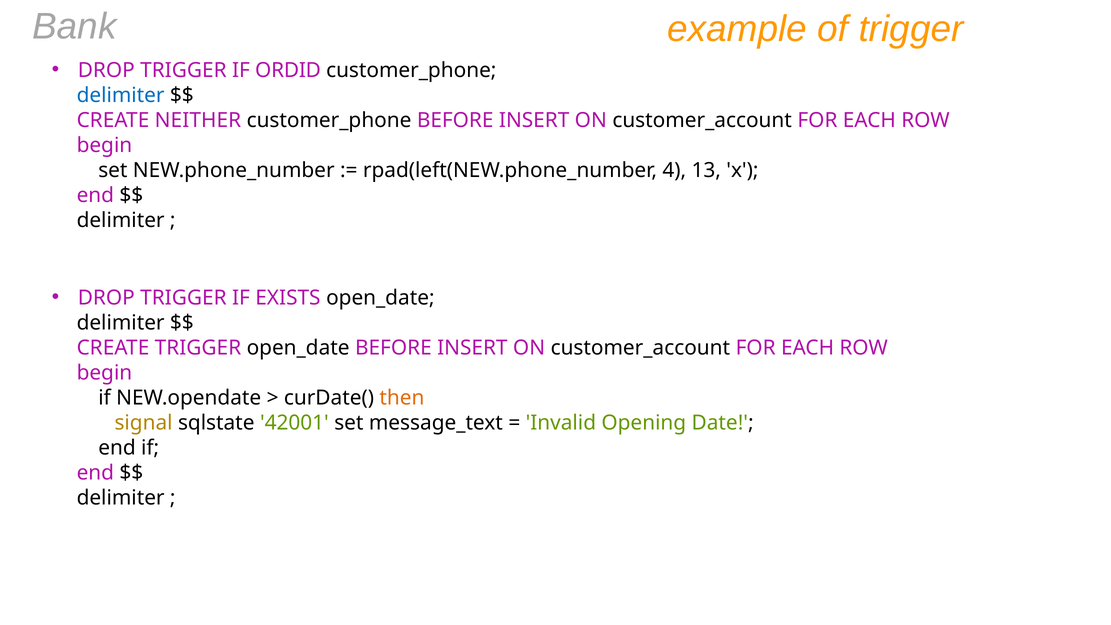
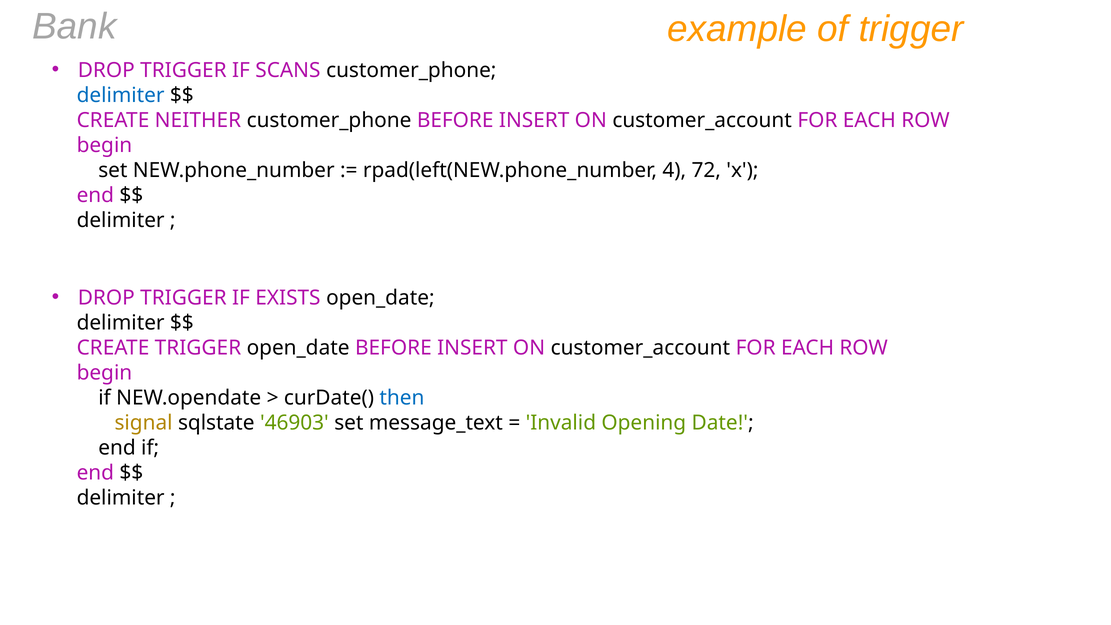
ORDID: ORDID -> SCANS
13: 13 -> 72
then colour: orange -> blue
42001: 42001 -> 46903
